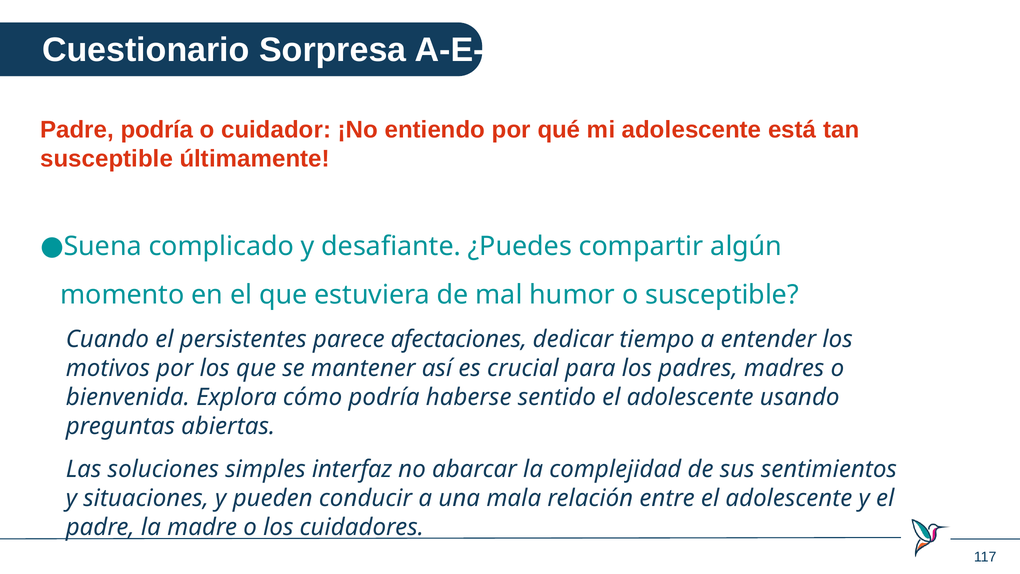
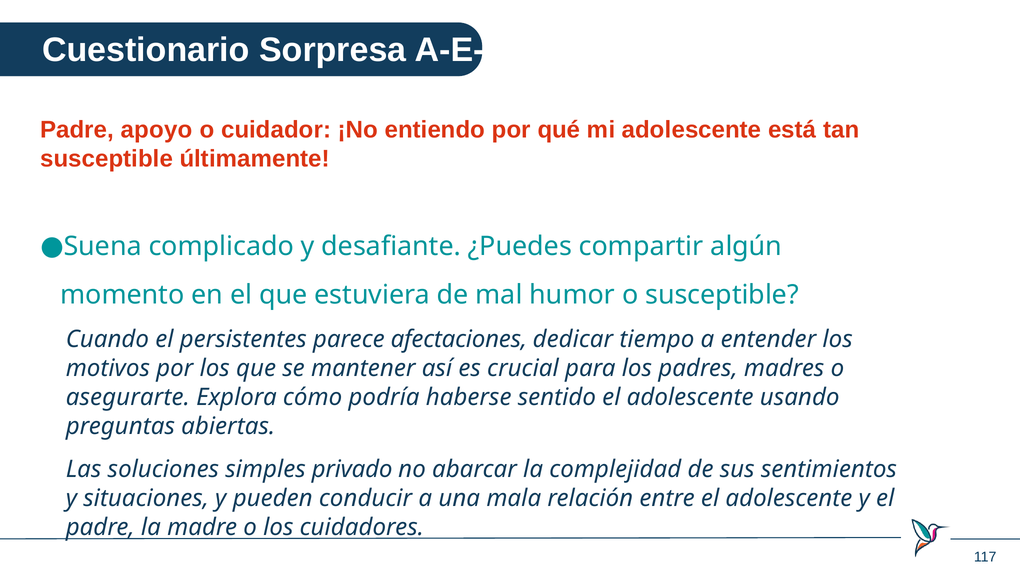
Padre podría: podría -> apoyo
bienvenida: bienvenida -> asegurarte
interfaz: interfaz -> privado
